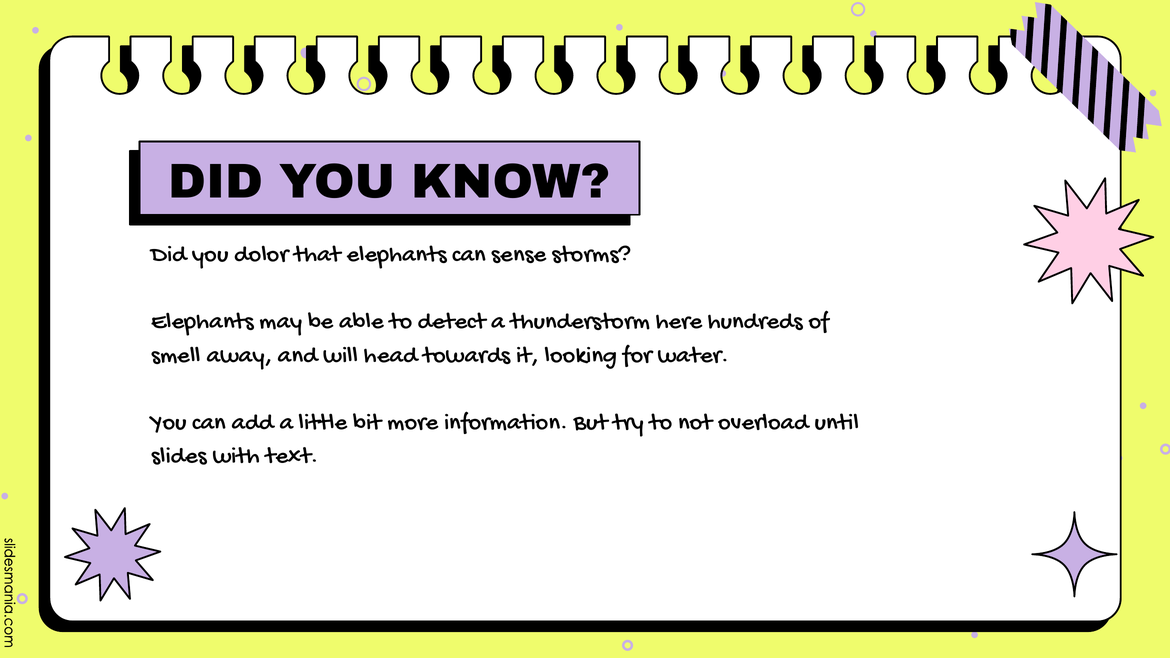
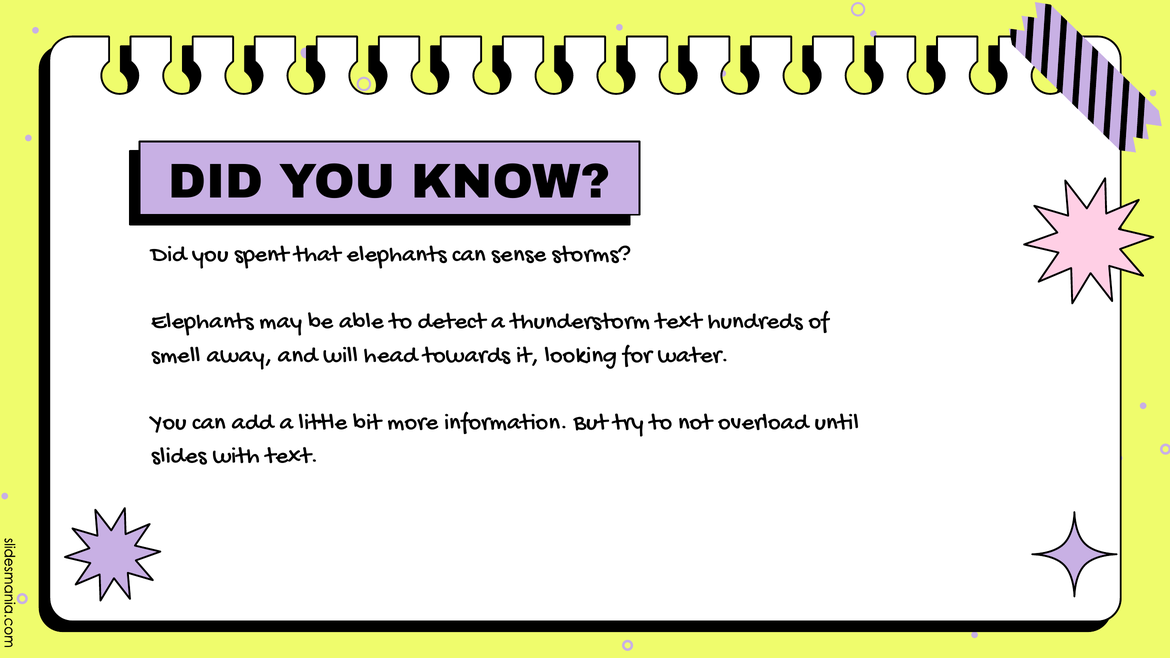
dolor: dolor -> spent
thunderstorm here: here -> text
